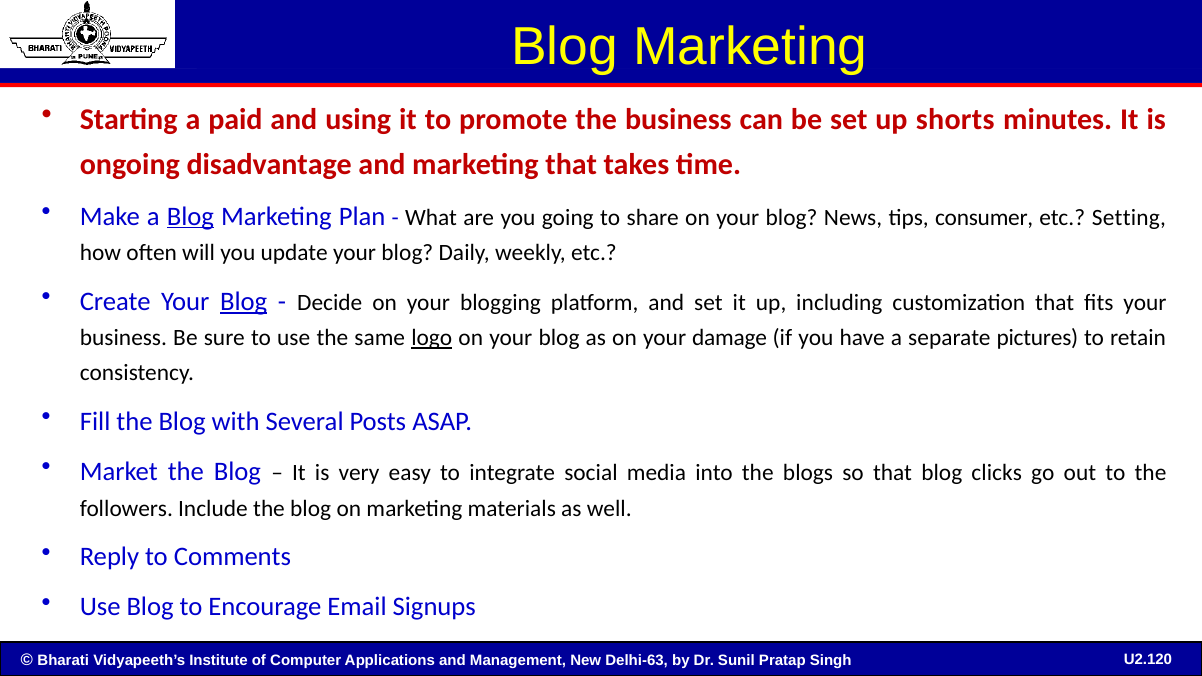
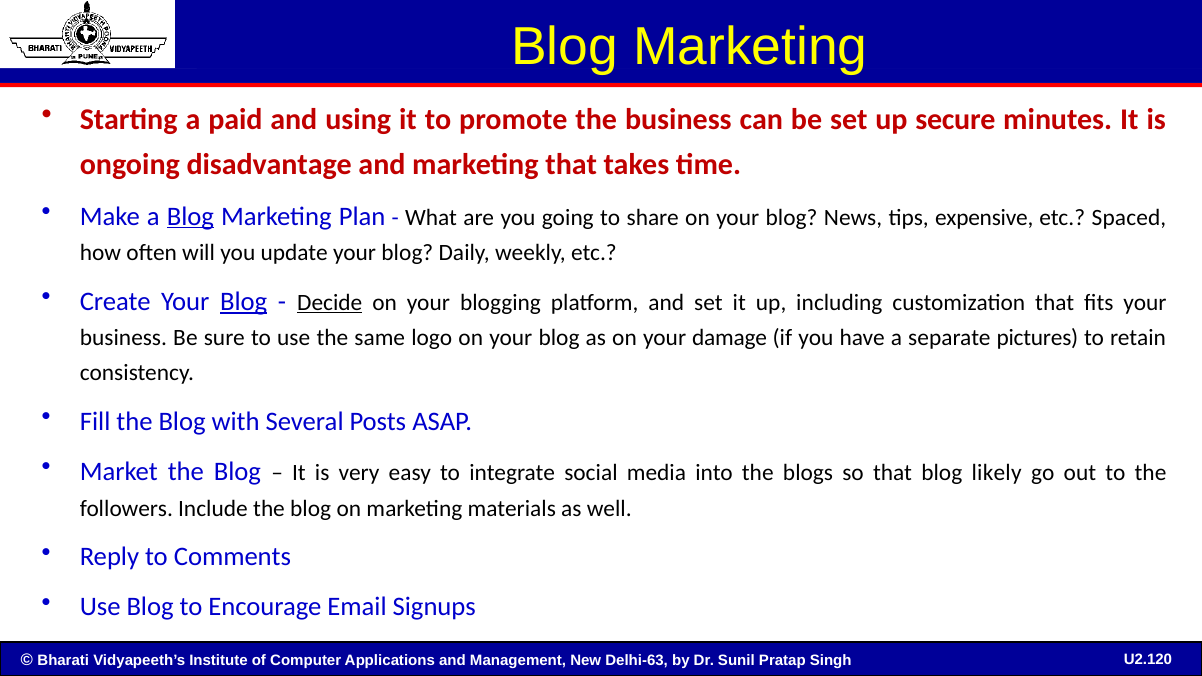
shorts: shorts -> secure
consumer: consumer -> expensive
Setting: Setting -> Spaced
Decide underline: none -> present
logo underline: present -> none
clicks: clicks -> likely
